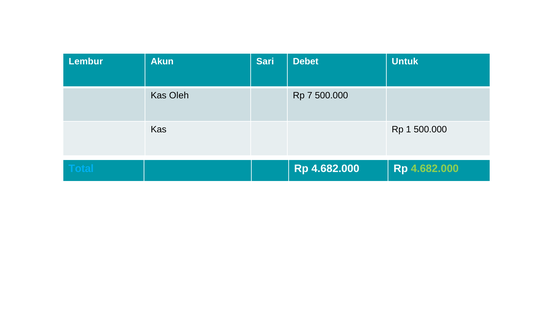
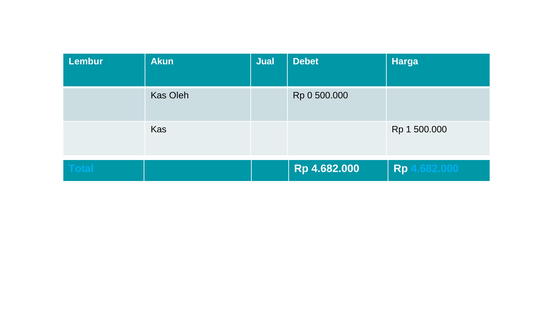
Sari: Sari -> Jual
Untuk: Untuk -> Harga
7: 7 -> 0
4.682.000 at (435, 169) colour: light green -> light blue
